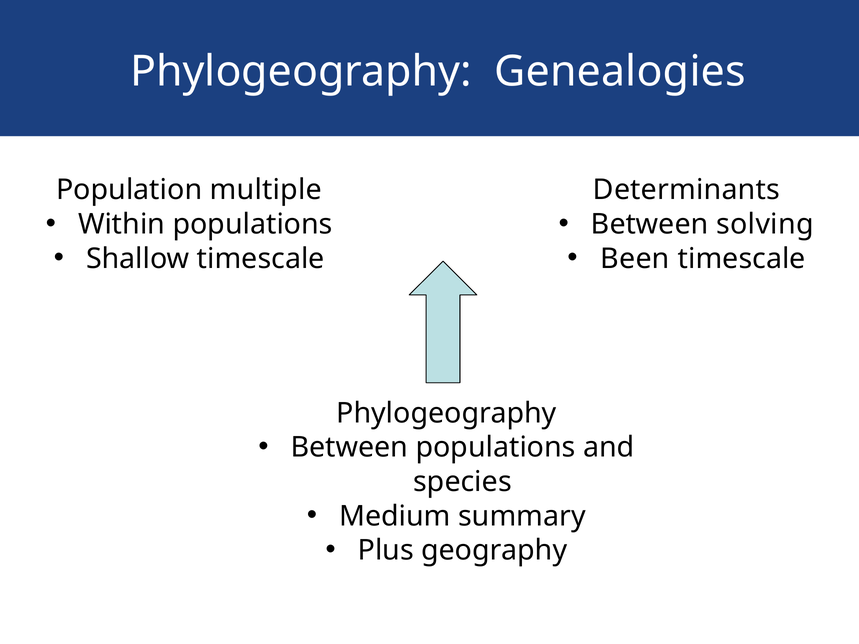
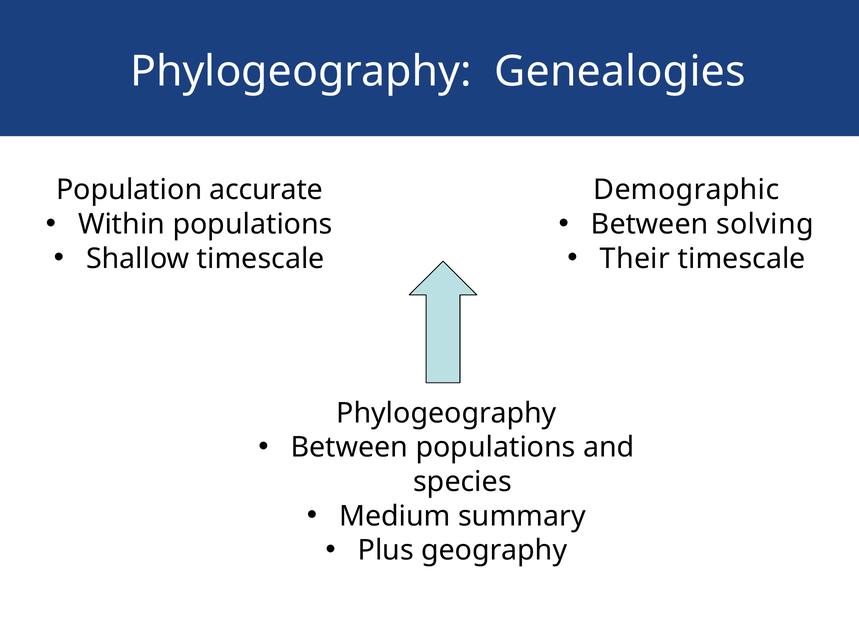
multiple: multiple -> accurate
Determinants: Determinants -> Demographic
Been: Been -> Their
